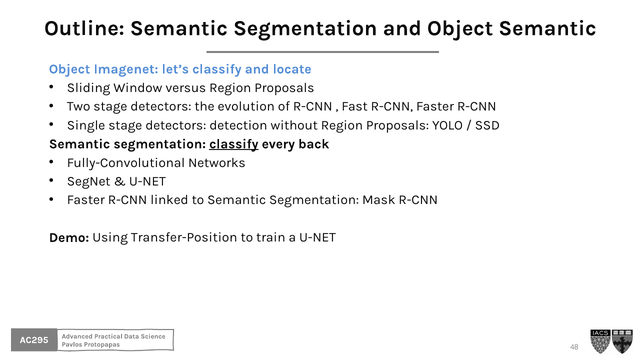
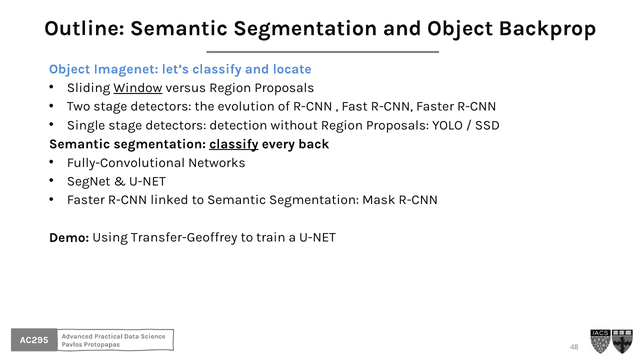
Object Semantic: Semantic -> Backprop
Window underline: none -> present
Transfer-Position: Transfer-Position -> Transfer-Geoffrey
